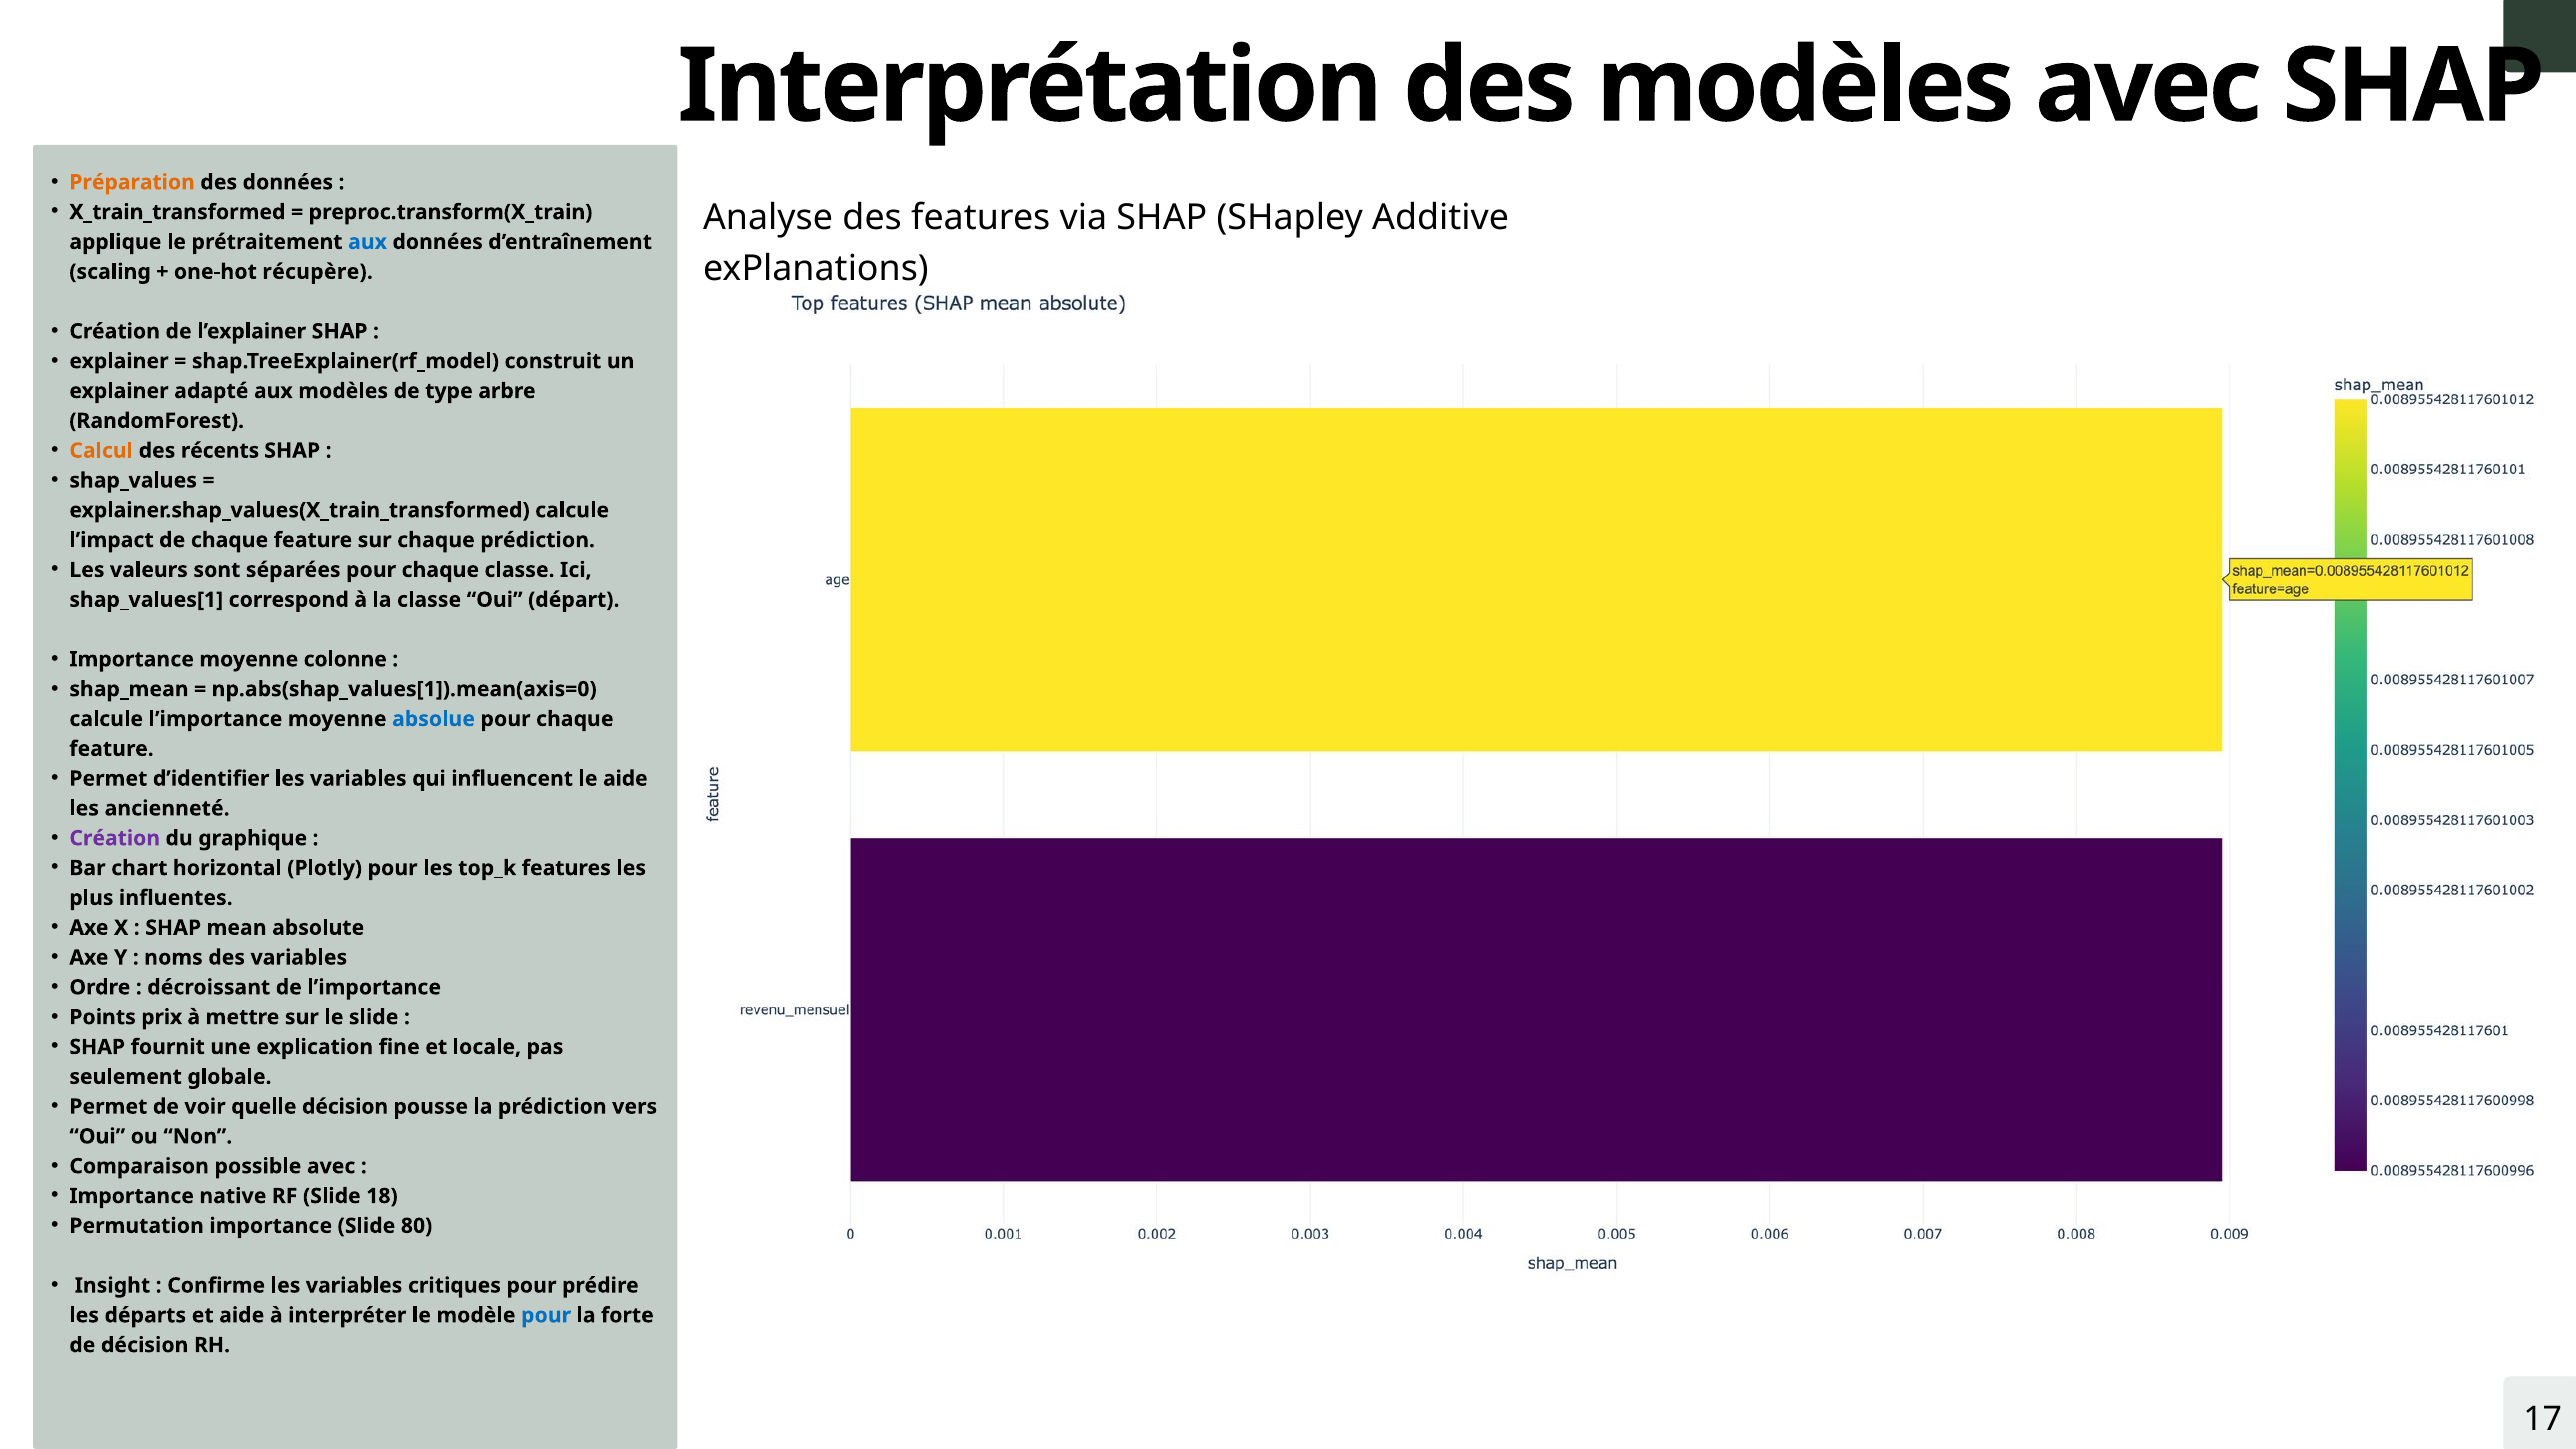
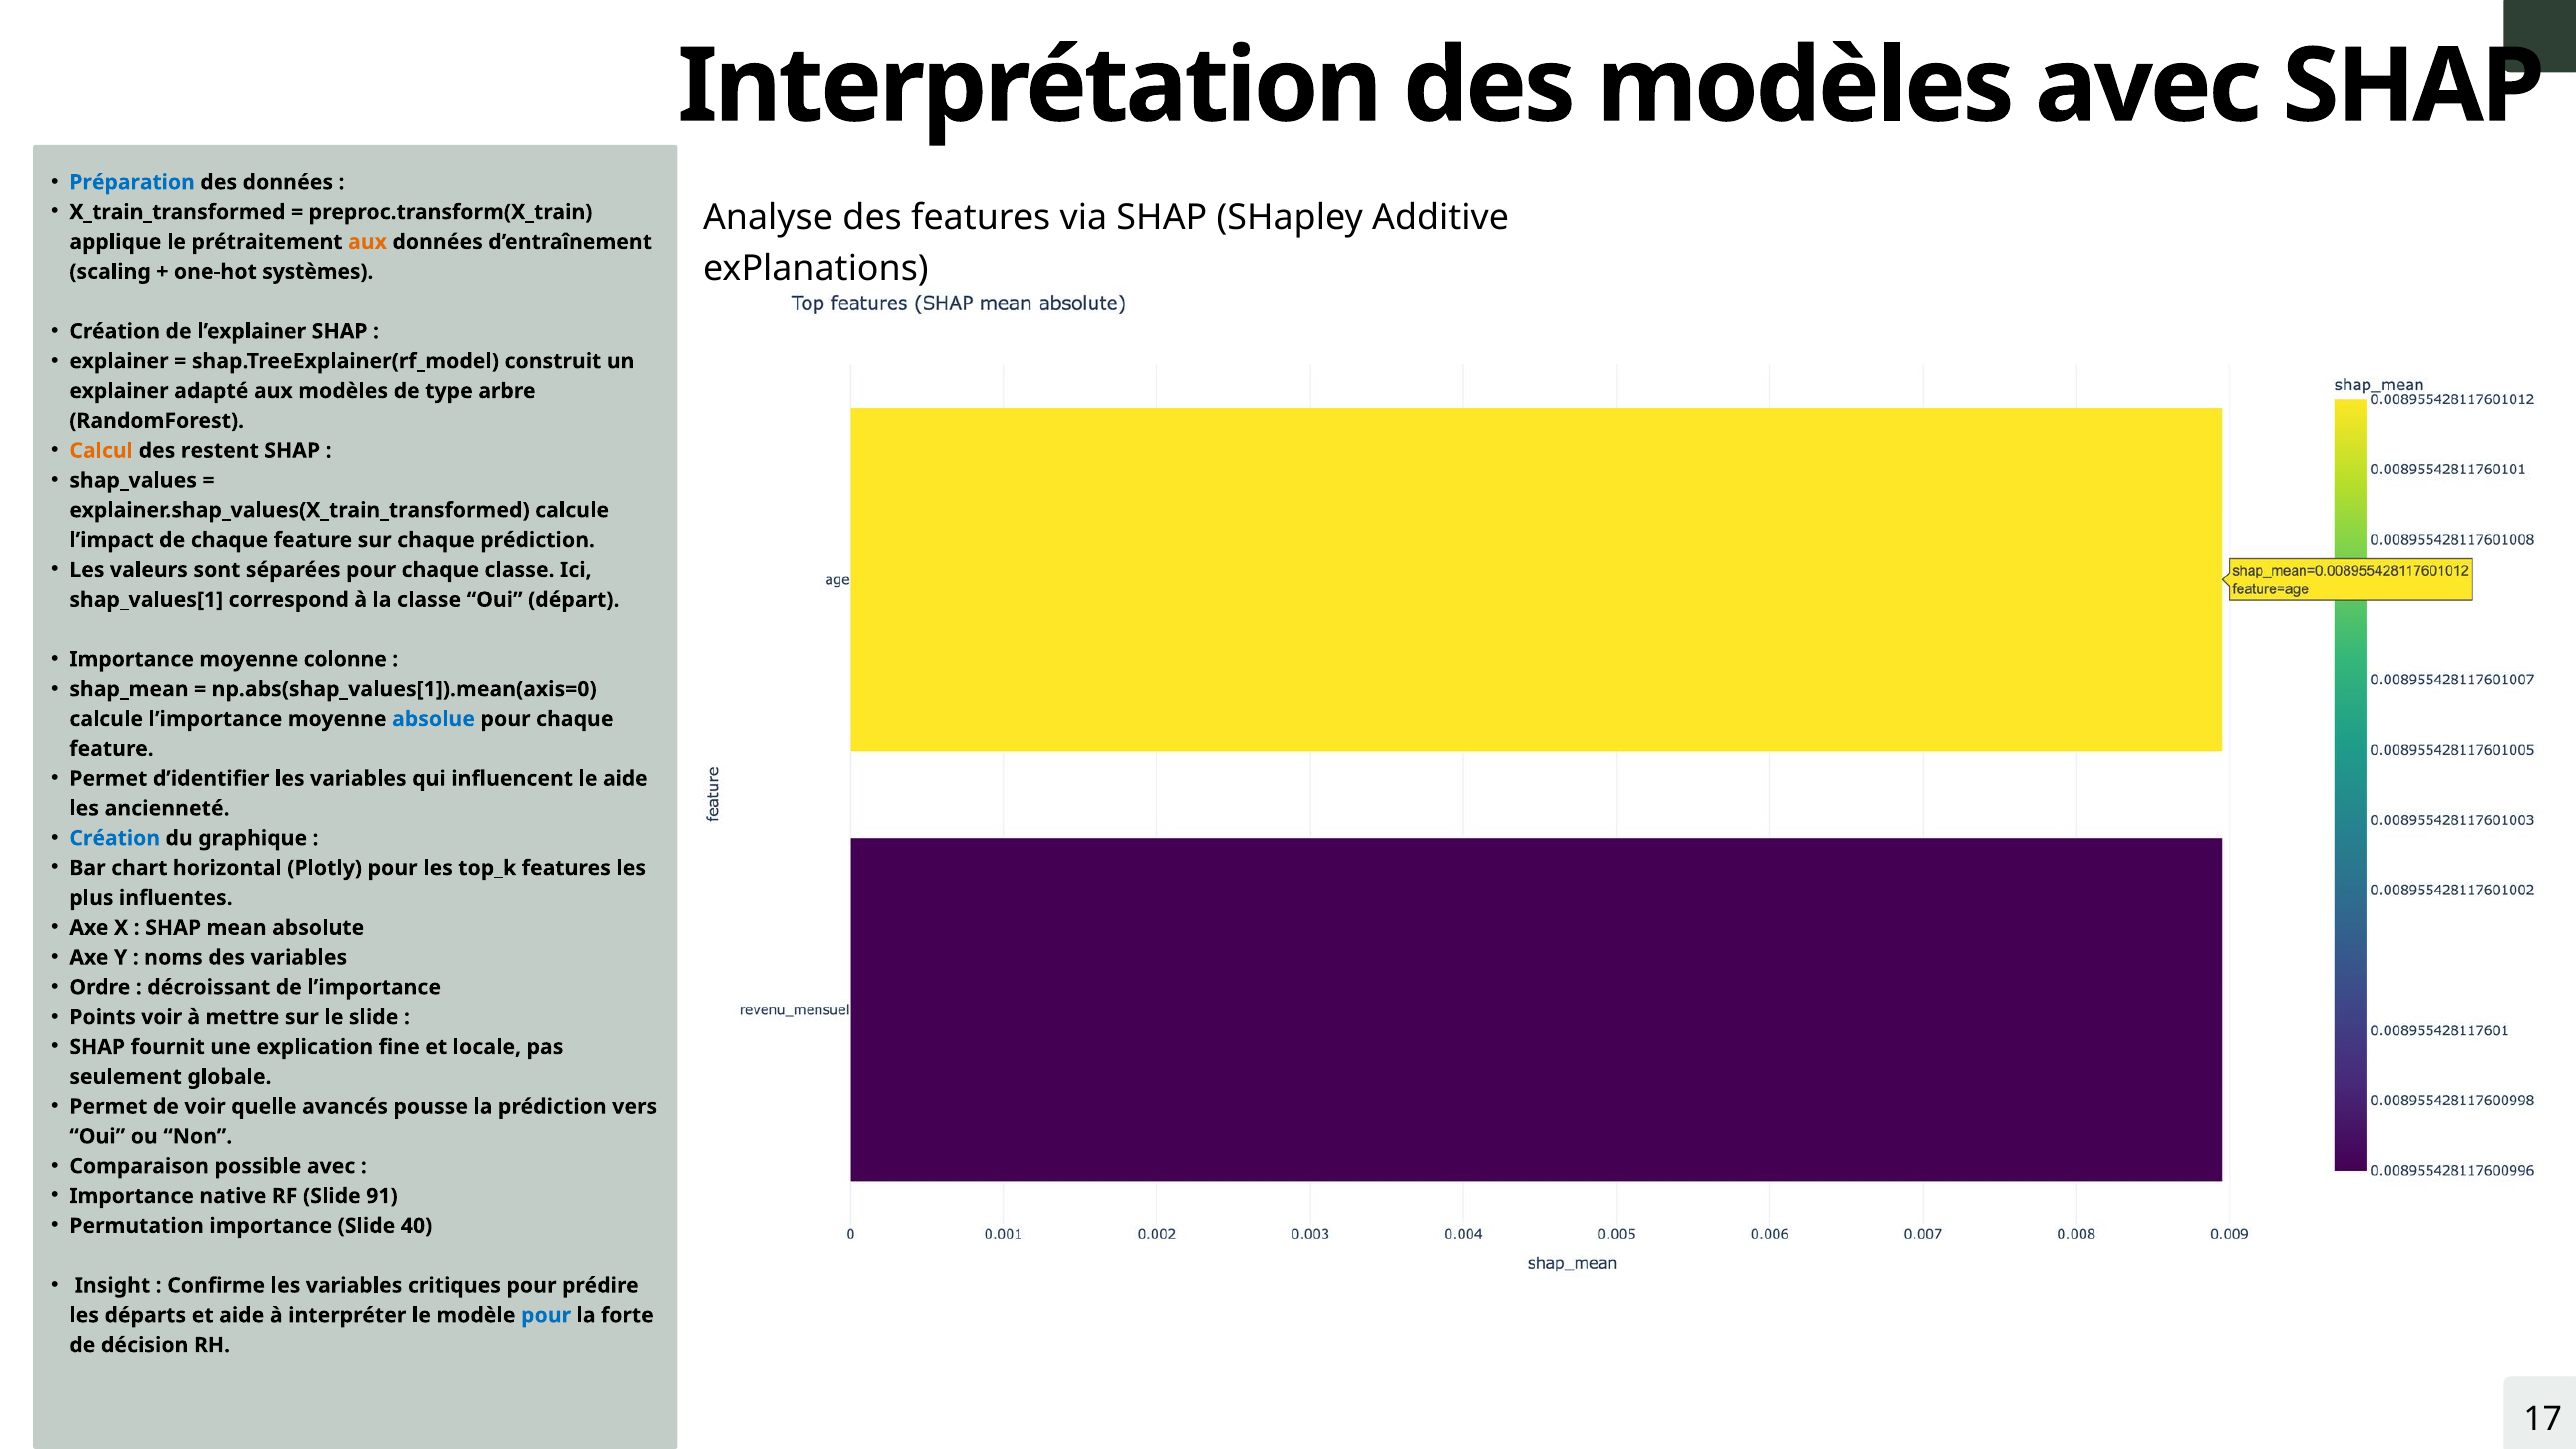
Préparation colour: orange -> blue
aux at (367, 242) colour: blue -> orange
récupère: récupère -> systèmes
récents: récents -> restent
Création at (115, 838) colour: purple -> blue
Points prix: prix -> voir
quelle décision: décision -> avancés
18: 18 -> 91
80: 80 -> 40
